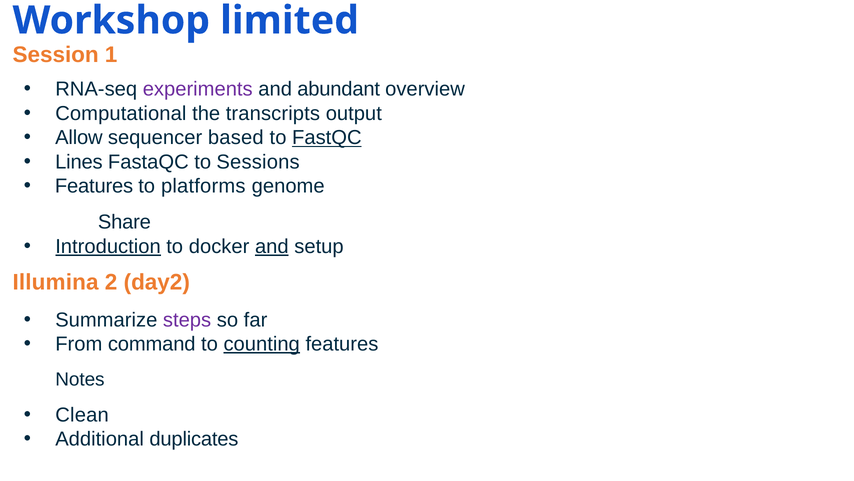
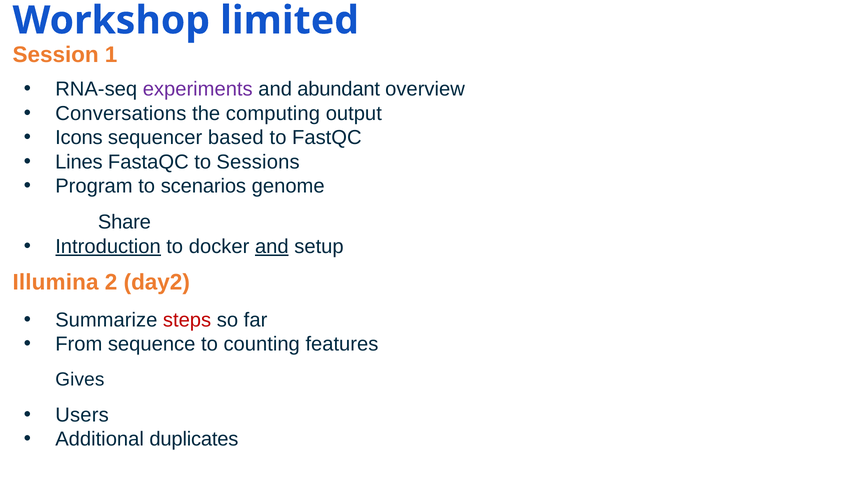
Computational: Computational -> Conversations
transcripts: transcripts -> computing
Allow: Allow -> Icons
FastQC underline: present -> none
Features at (94, 186): Features -> Program
platforms: platforms -> scenarios
steps colour: purple -> red
command: command -> sequence
counting underline: present -> none
Notes: Notes -> Gives
Clean: Clean -> Users
